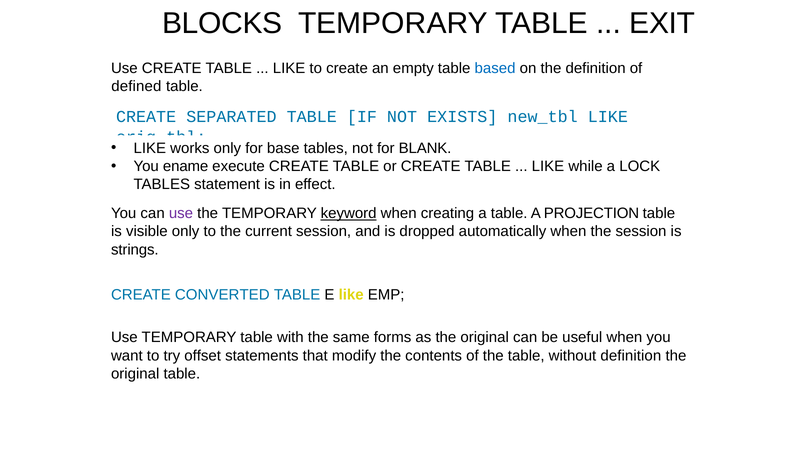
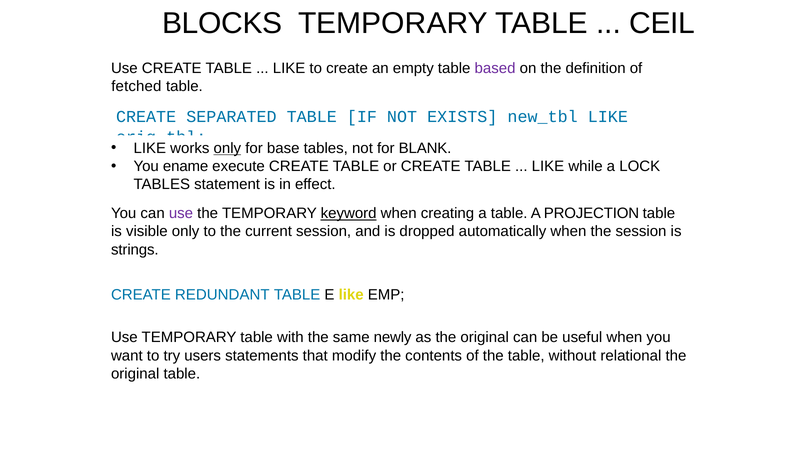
EXIT: EXIT -> CEIL
based colour: blue -> purple
defined: defined -> fetched
only at (227, 148) underline: none -> present
CONVERTED: CONVERTED -> REDUNDANT
forms: forms -> newly
offset: offset -> users
without definition: definition -> relational
